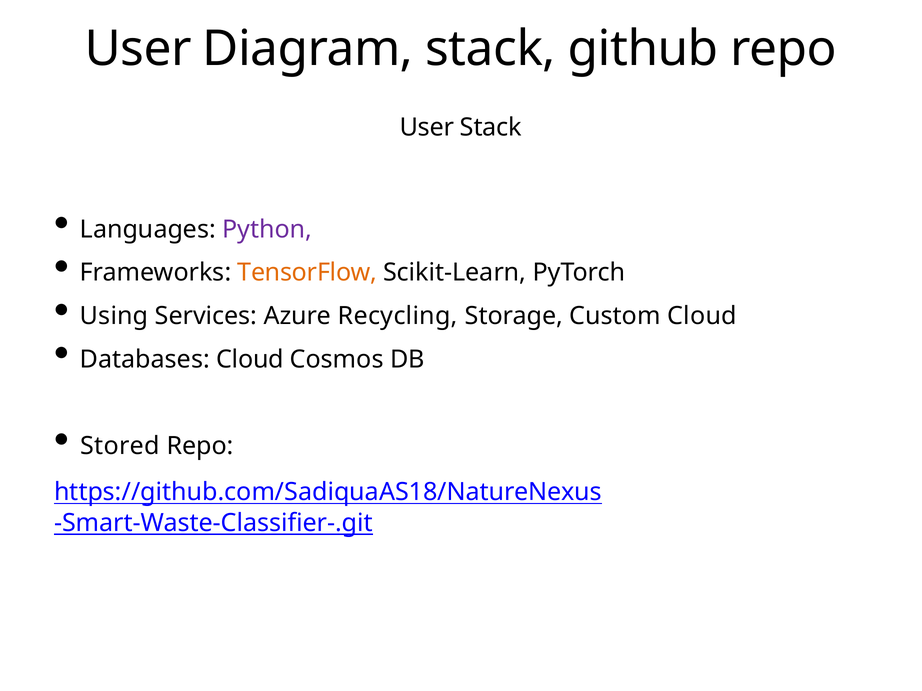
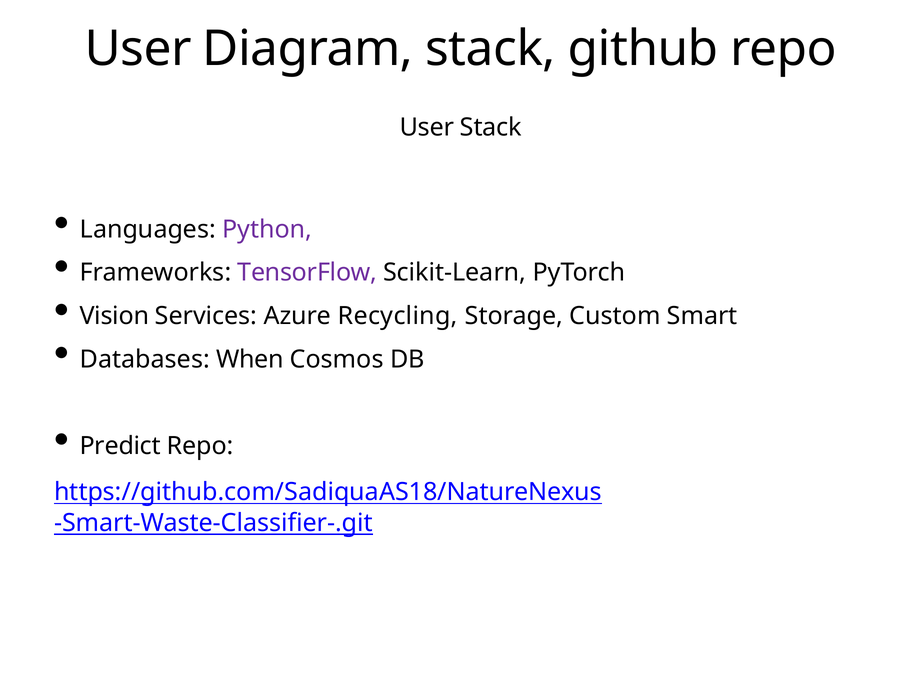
TensorFlow colour: orange -> purple
Using: Using -> Vision
Custom Cloud: Cloud -> Smart
Databases Cloud: Cloud -> When
Stored: Stored -> Predict
